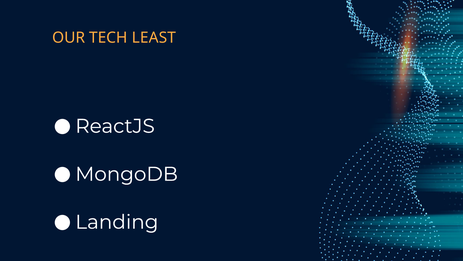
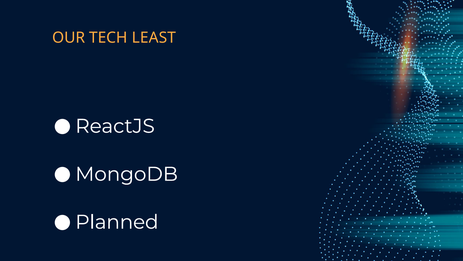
Landing: Landing -> Planned
